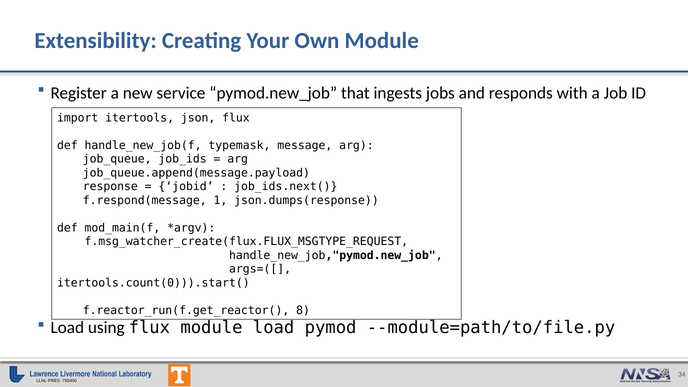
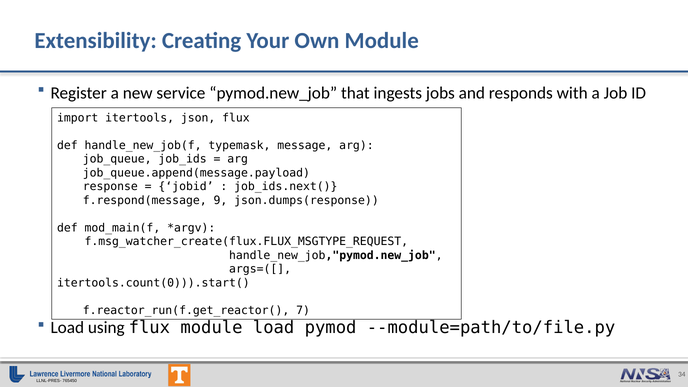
1: 1 -> 9
8: 8 -> 7
